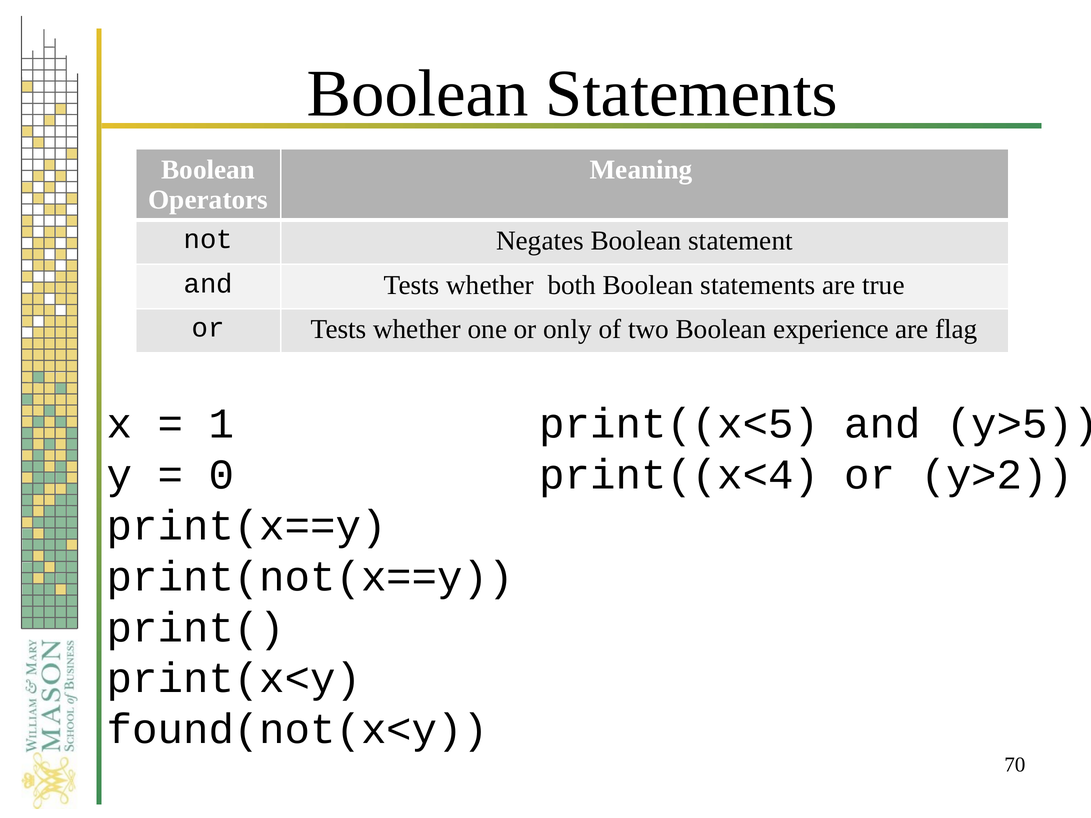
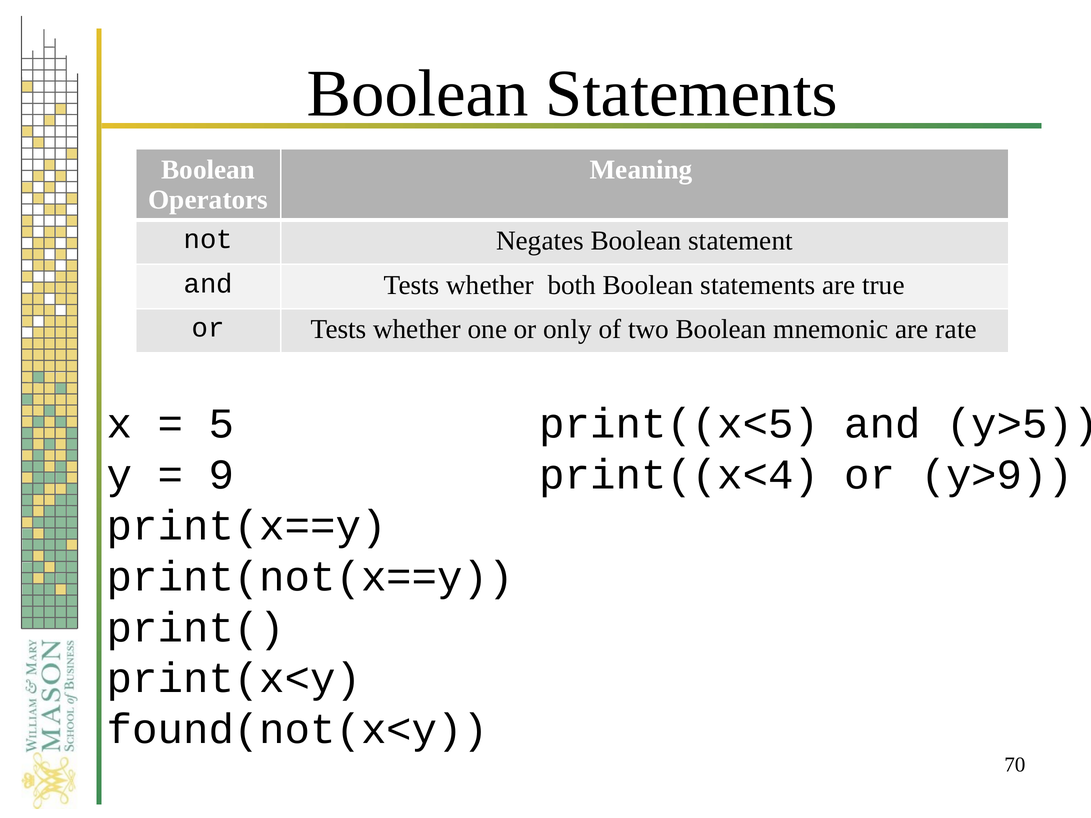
experience: experience -> mnemonic
flag: flag -> rate
1: 1 -> 5
0: 0 -> 9
y>2: y>2 -> y>9
